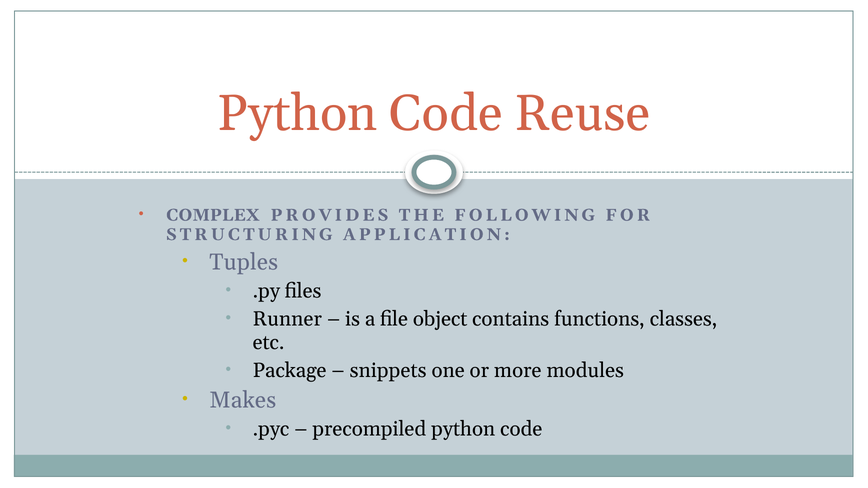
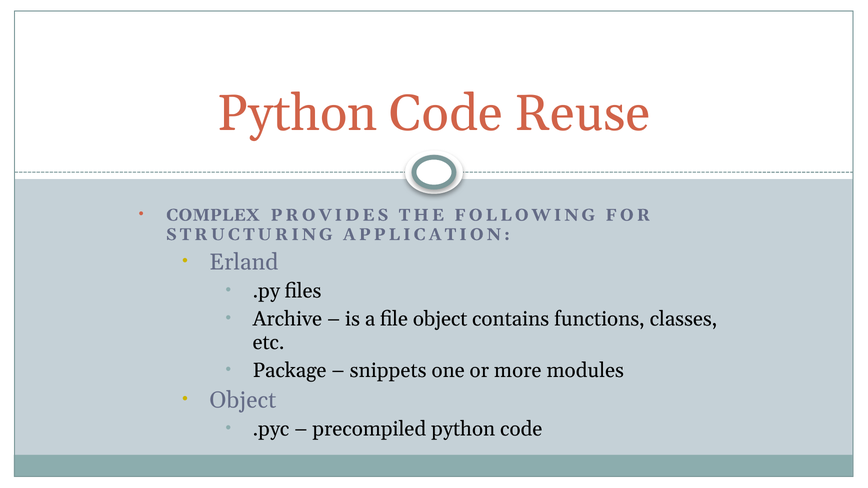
Tuples: Tuples -> Erland
Runner: Runner -> Archive
Makes at (243, 400): Makes -> Object
